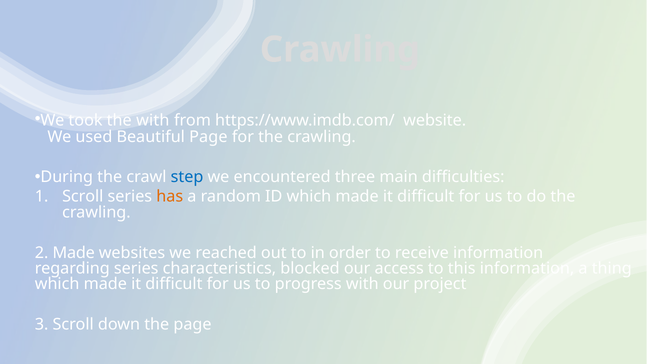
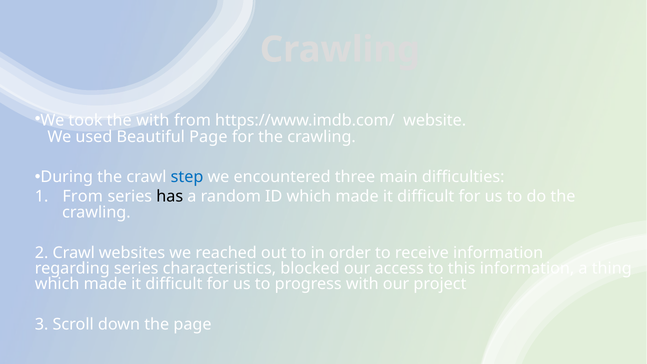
Scroll at (83, 196): Scroll -> From
has colour: orange -> black
2 Made: Made -> Crawl
